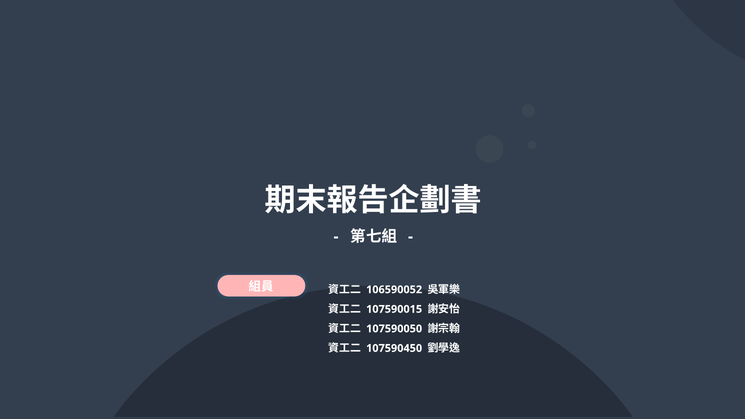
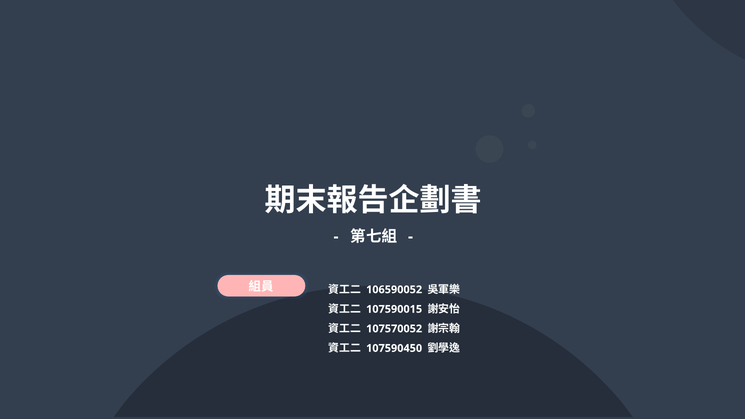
107590050: 107590050 -> 107570052
